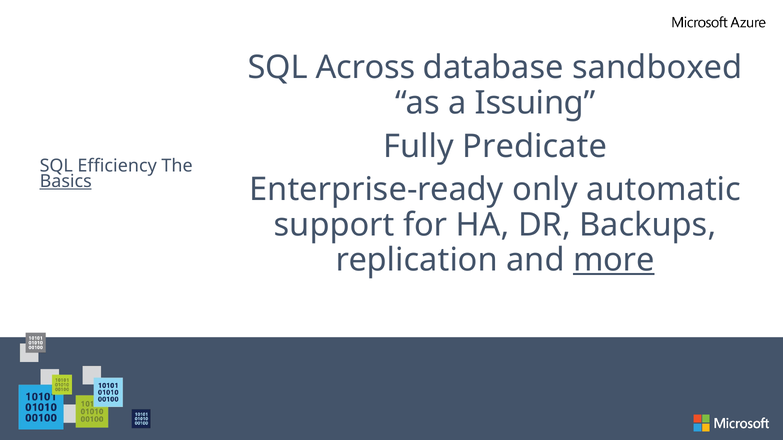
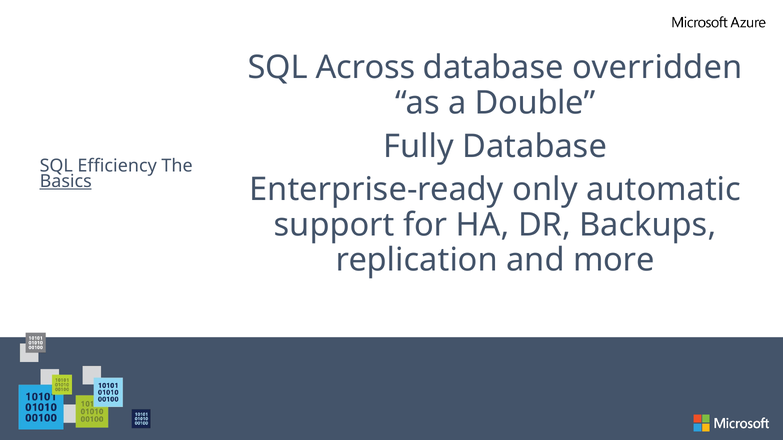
sandboxed: sandboxed -> overridden
Issuing: Issuing -> Double
Fully Predicate: Predicate -> Database
more underline: present -> none
